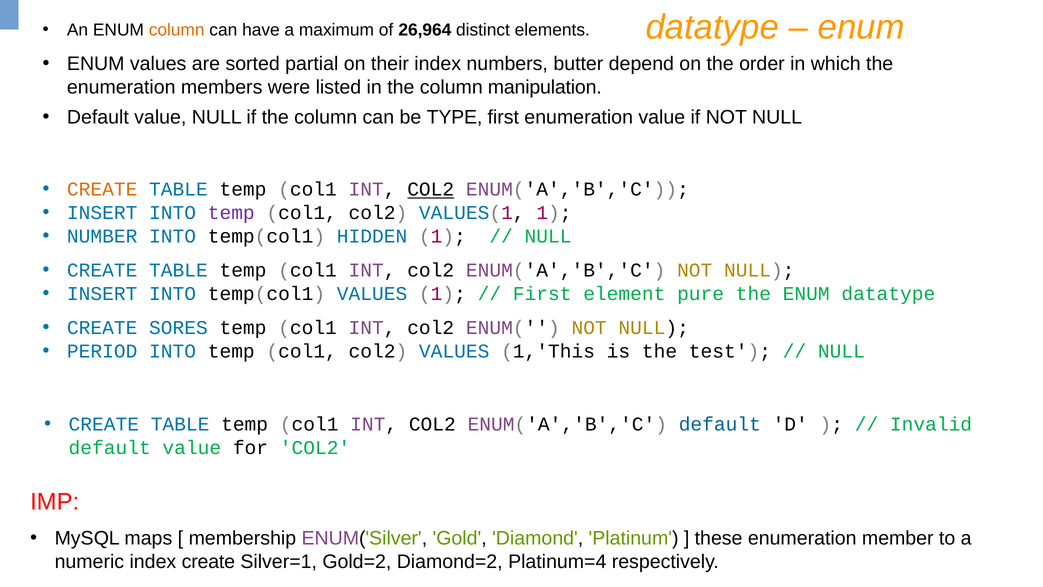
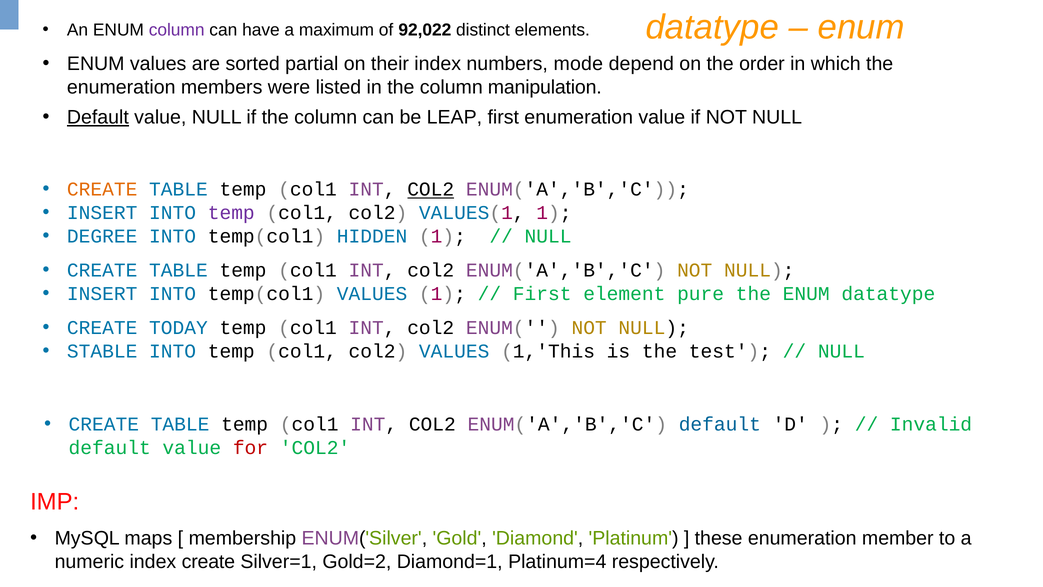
column at (177, 30) colour: orange -> purple
26,964: 26,964 -> 92,022
butter: butter -> mode
Default at (98, 117) underline: none -> present
TYPE: TYPE -> LEAP
NUMBER: NUMBER -> DEGREE
SORES: SORES -> TODAY
PERIOD: PERIOD -> STABLE
for colour: black -> red
Diamond=2: Diamond=2 -> Diamond=1
